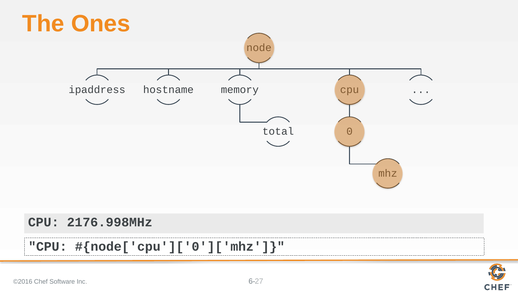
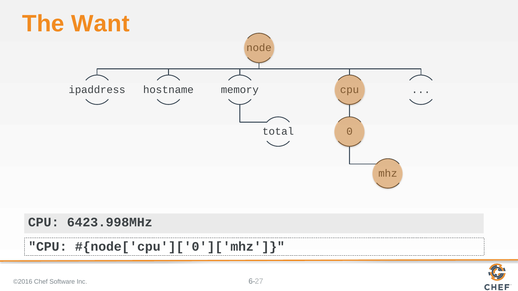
Ones: Ones -> Want
2176.998MHz: 2176.998MHz -> 6423.998MHz
